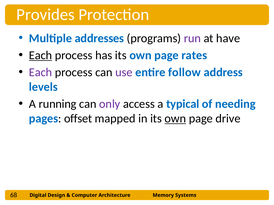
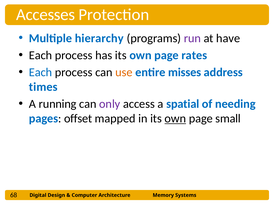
Provides: Provides -> Accesses
addresses: addresses -> hierarchy
Each at (41, 55) underline: present -> none
Each at (41, 72) colour: purple -> blue
use colour: purple -> orange
follow: follow -> misses
levels: levels -> times
typical: typical -> spatial
drive: drive -> small
